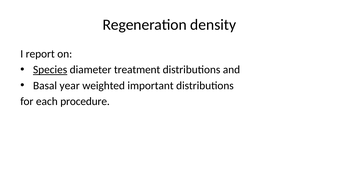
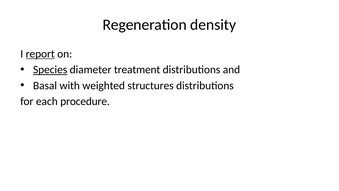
report underline: none -> present
year: year -> with
important: important -> structures
